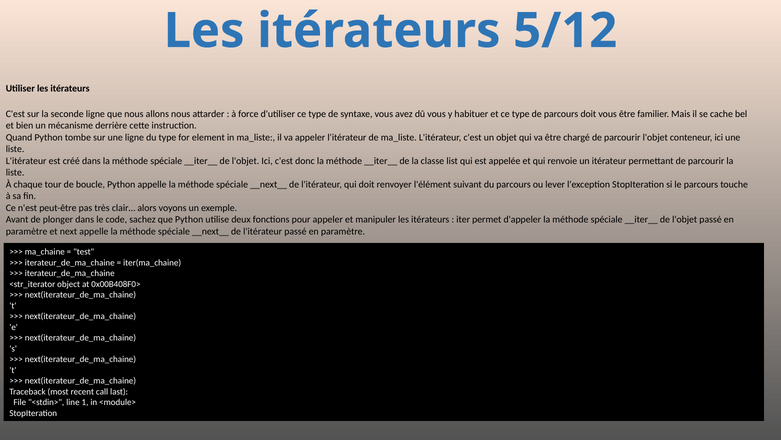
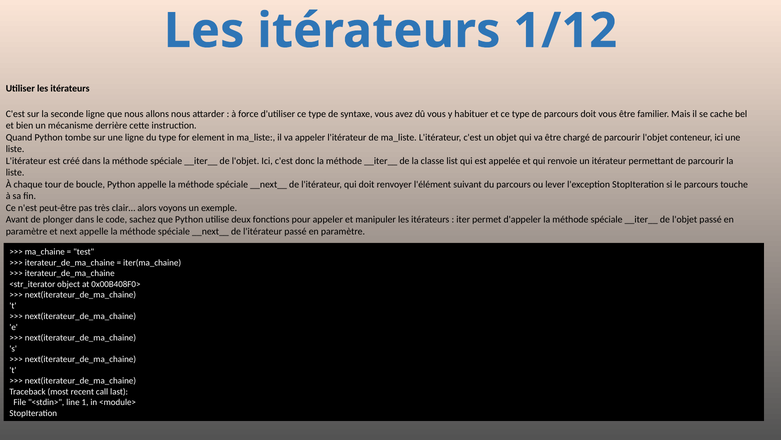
5/12: 5/12 -> 1/12
